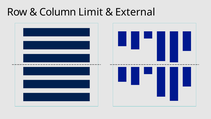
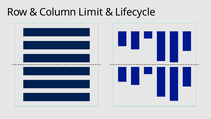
External: External -> Lifecycle
